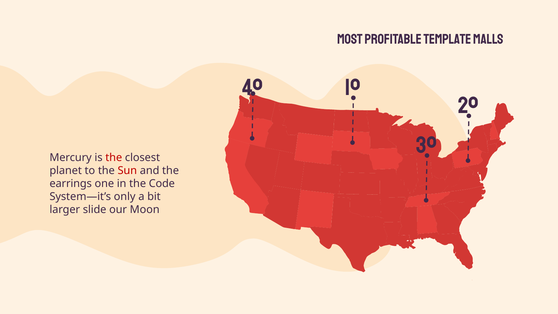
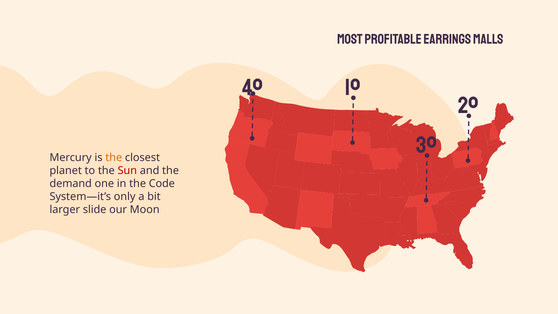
TEMPLATE: TEMPLATE -> EARRINGS
the at (114, 158) colour: red -> orange
earrings: earrings -> demand
